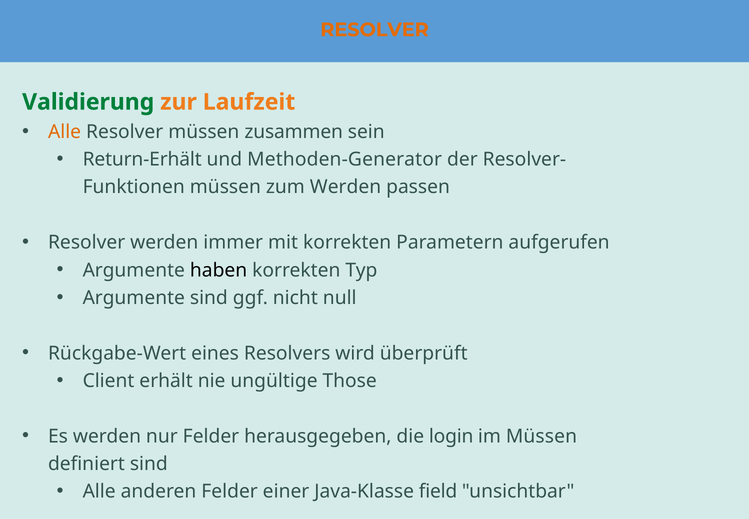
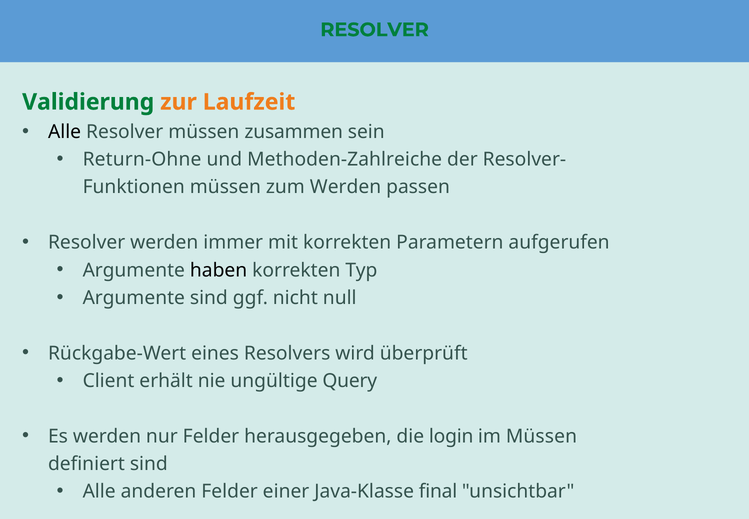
RESOLVER at (375, 30) colour: orange -> green
Alle at (65, 132) colour: orange -> black
Return-Erhält: Return-Erhält -> Return-Ohne
Methoden-Generator: Methoden-Generator -> Methoden-Zahlreiche
Those: Those -> Query
field: field -> final
